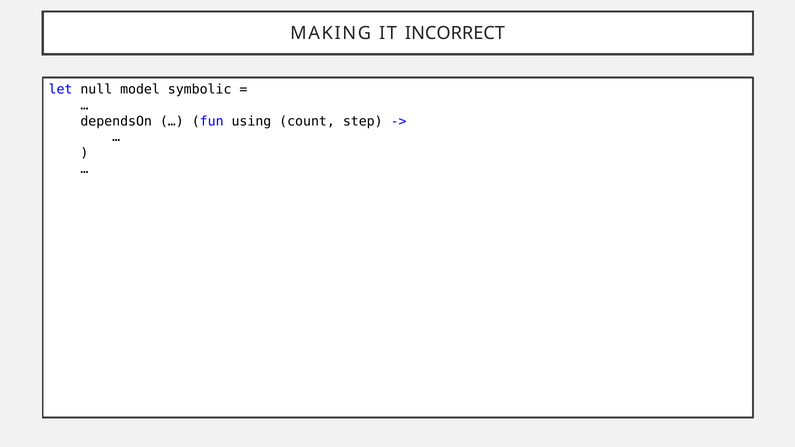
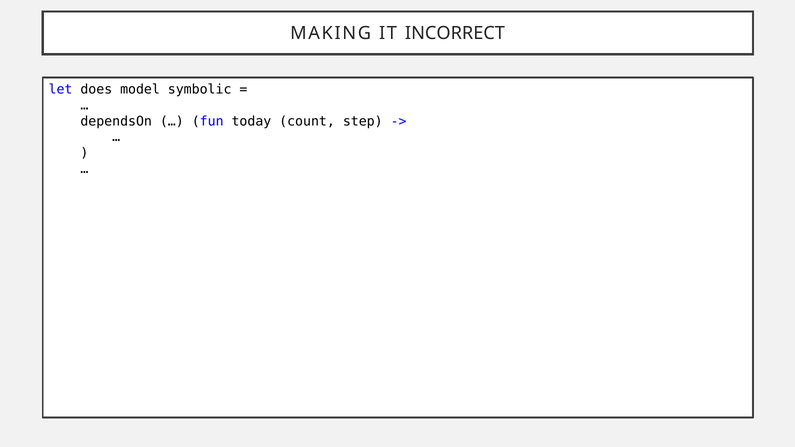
null: null -> does
using: using -> today
